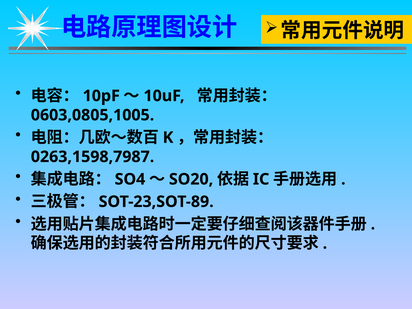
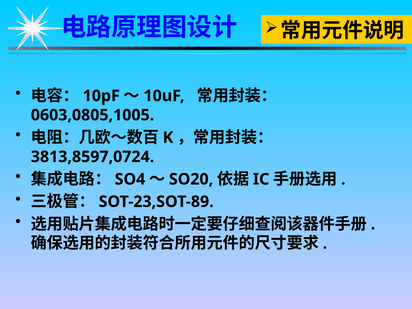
0263,1598,7987: 0263,1598,7987 -> 3813,8597,0724
